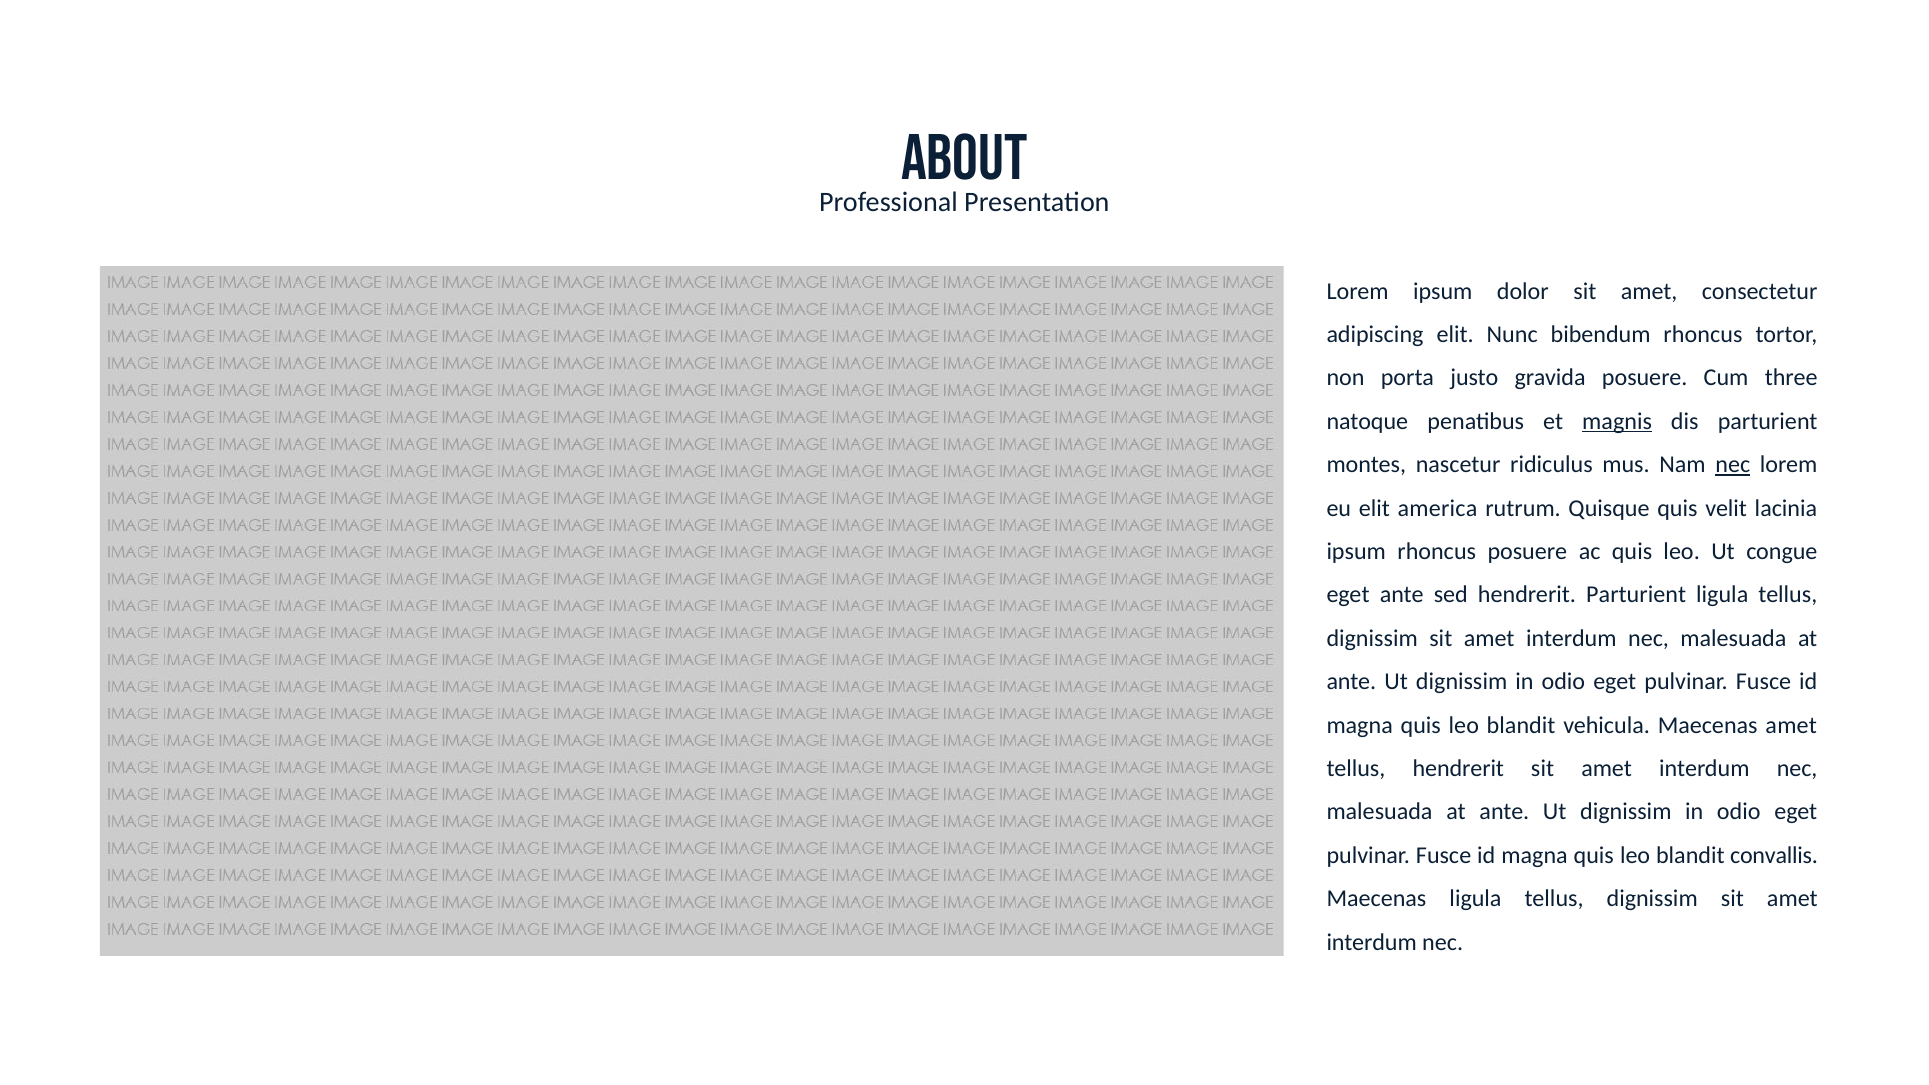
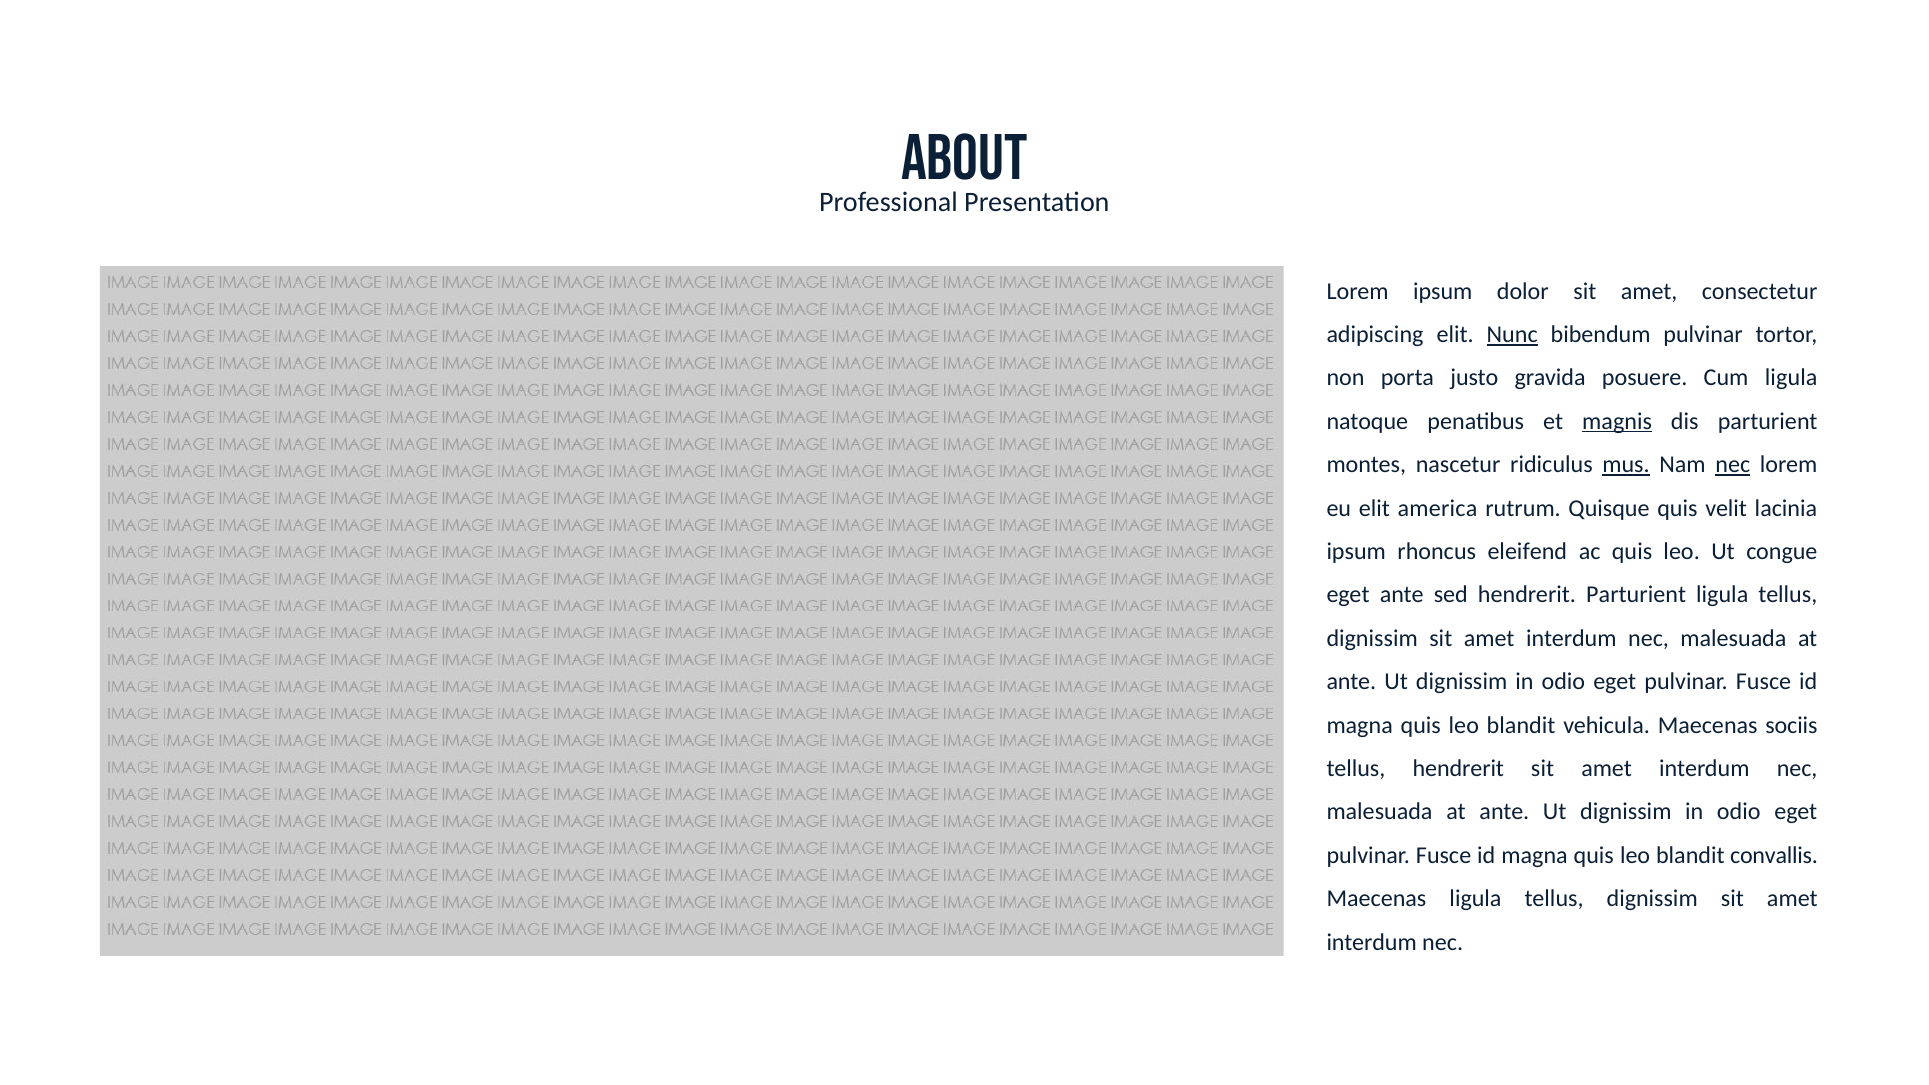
Nunc underline: none -> present
bibendum rhoncus: rhoncus -> pulvinar
Cum three: three -> ligula
mus underline: none -> present
rhoncus posuere: posuere -> eleifend
Maecenas amet: amet -> sociis
